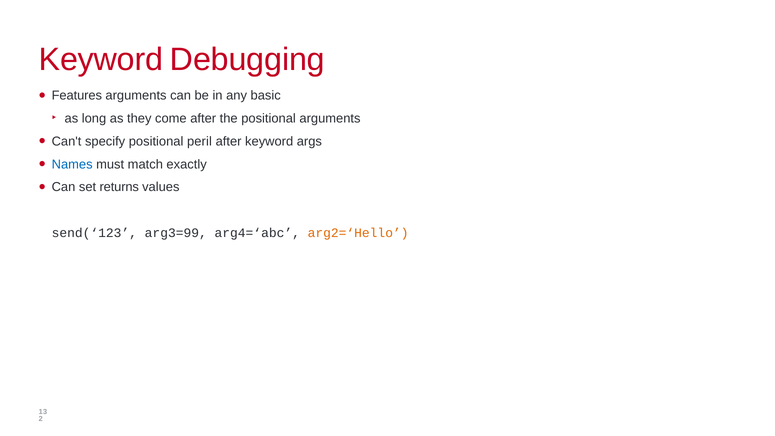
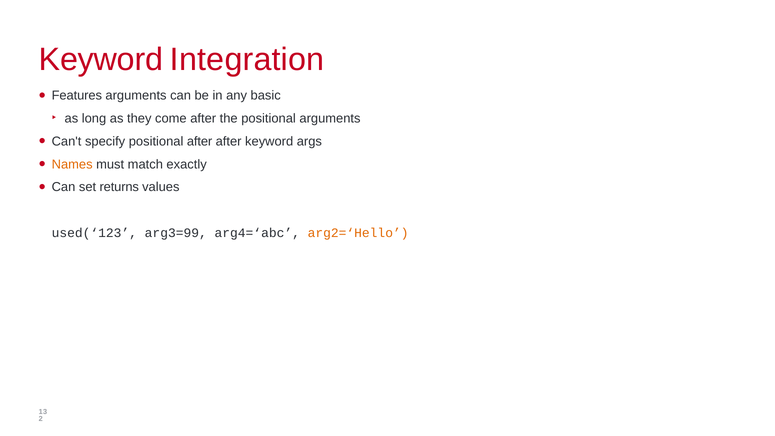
Debugging: Debugging -> Integration
positional peril: peril -> after
Names colour: blue -> orange
send(‘123: send(‘123 -> used(‘123
